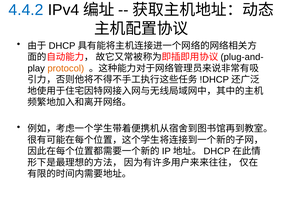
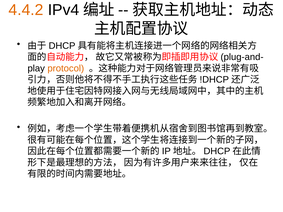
4.4.2 colour: blue -> orange
